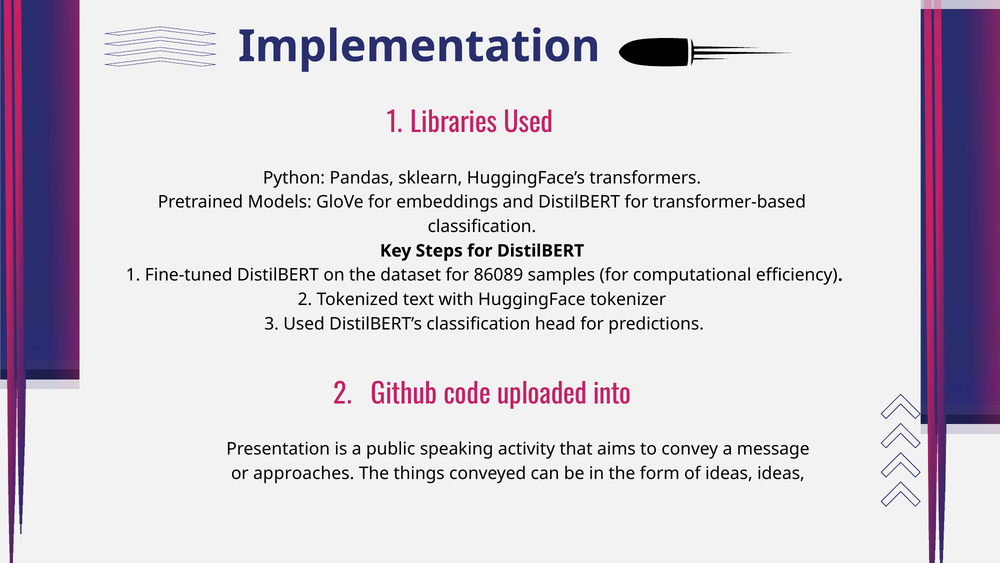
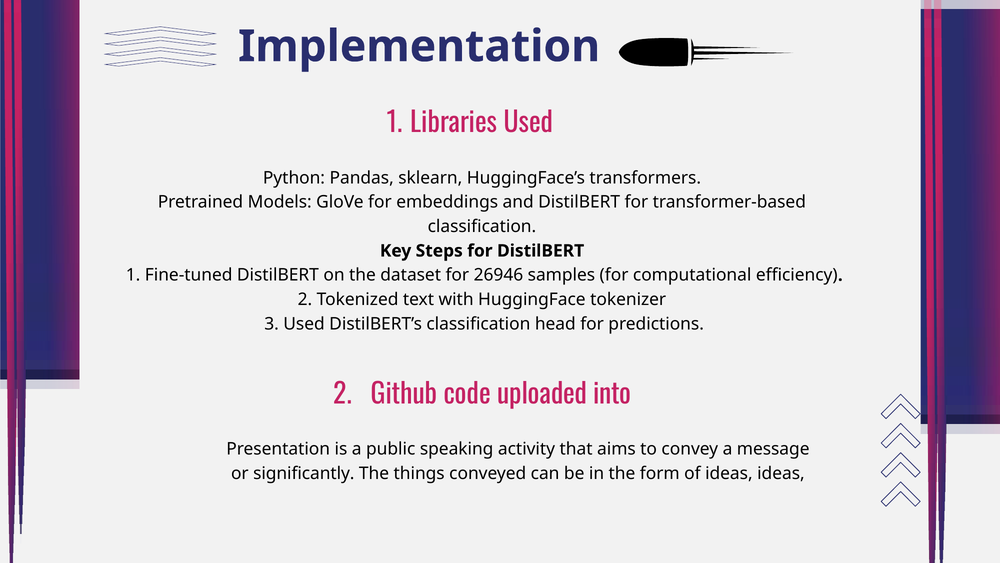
86089: 86089 -> 26946
approaches: approaches -> significantly
